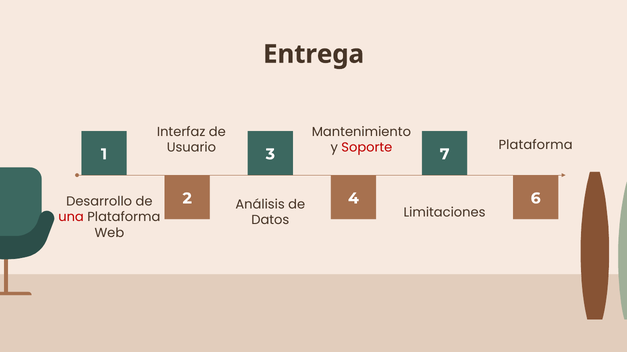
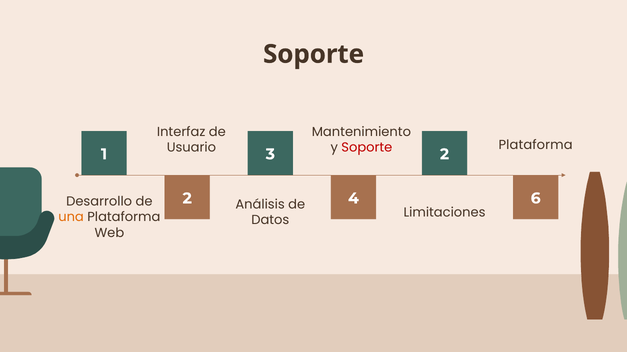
Entrega at (314, 54): Entrega -> Soporte
3 7: 7 -> 2
una colour: red -> orange
